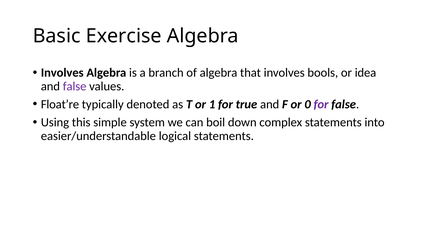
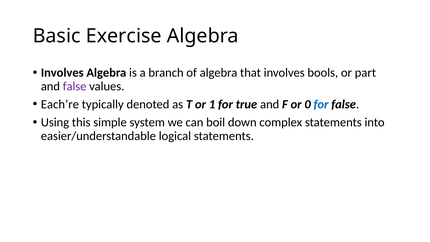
idea: idea -> part
Float’re: Float’re -> Each’re
for at (321, 104) colour: purple -> blue
